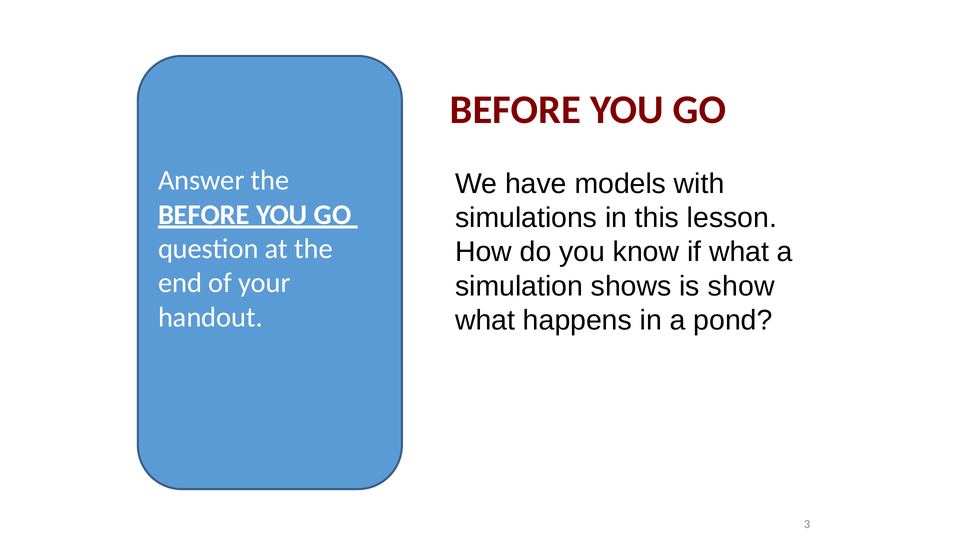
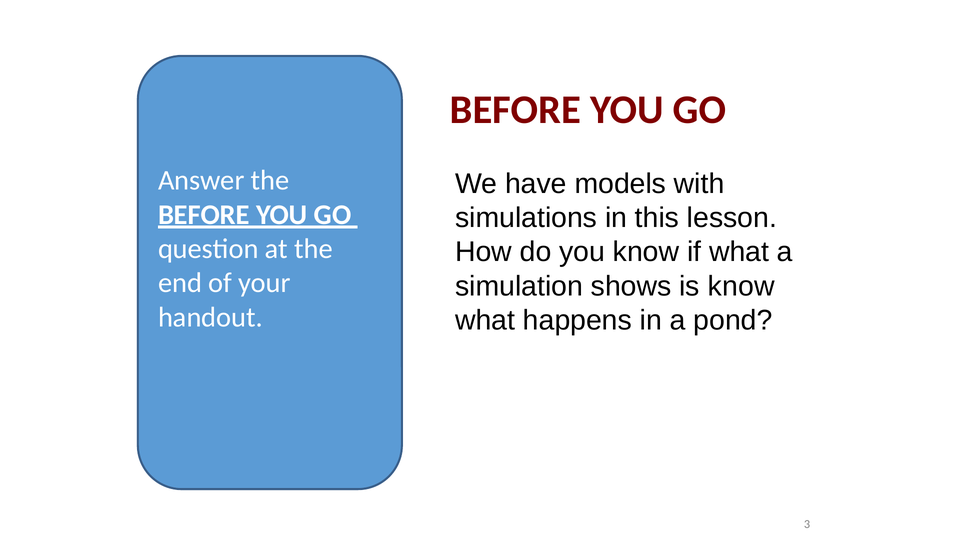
is show: show -> know
